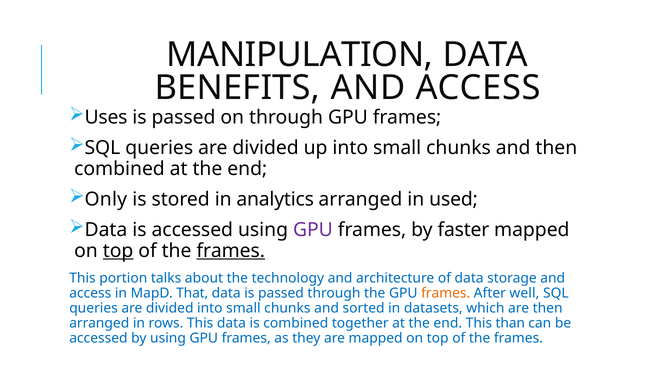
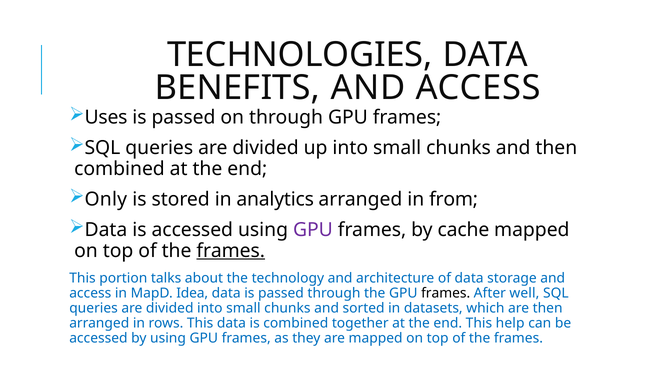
MANIPULATION: MANIPULATION -> TECHNOLOGIES
used: used -> from
faster: faster -> cache
top at (118, 251) underline: present -> none
That: That -> Idea
frames at (446, 293) colour: orange -> black
than: than -> help
